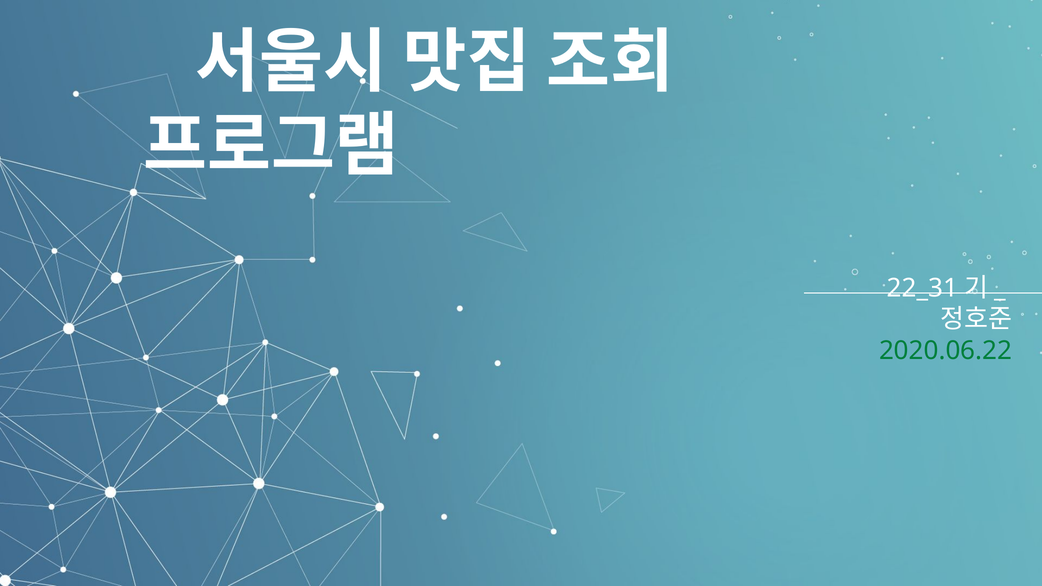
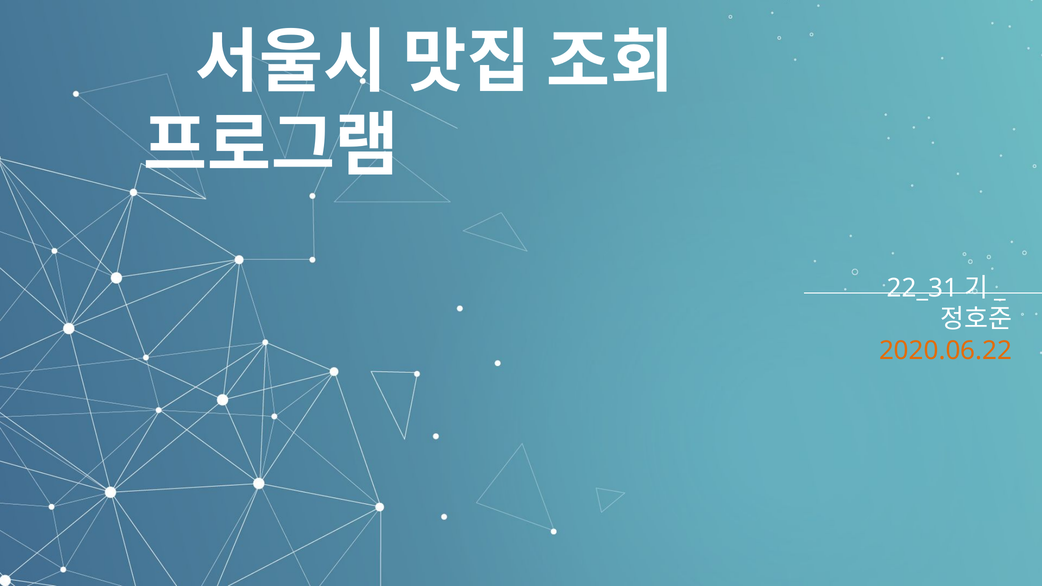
2020.06.22 colour: green -> orange
